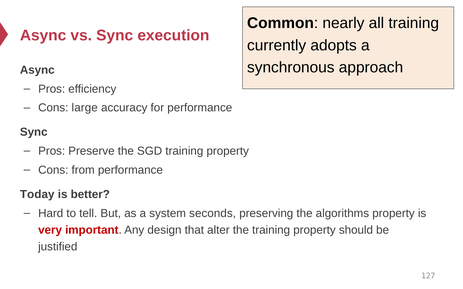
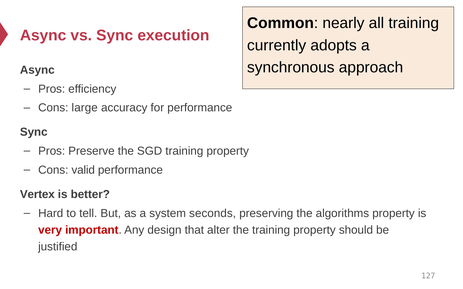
from: from -> valid
Today: Today -> Vertex
